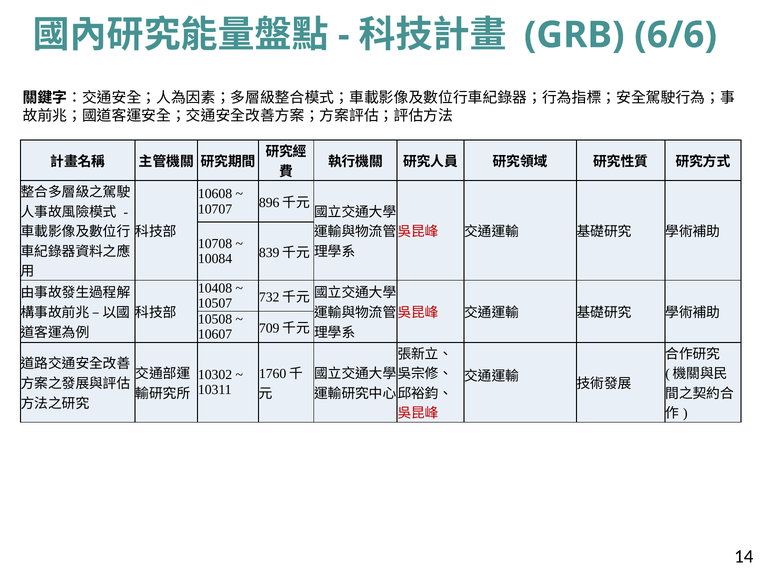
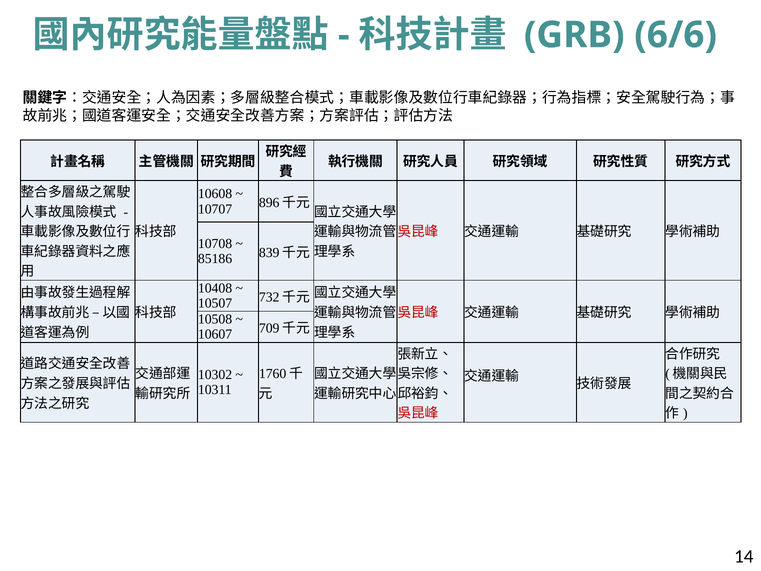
10084: 10084 -> 85186
